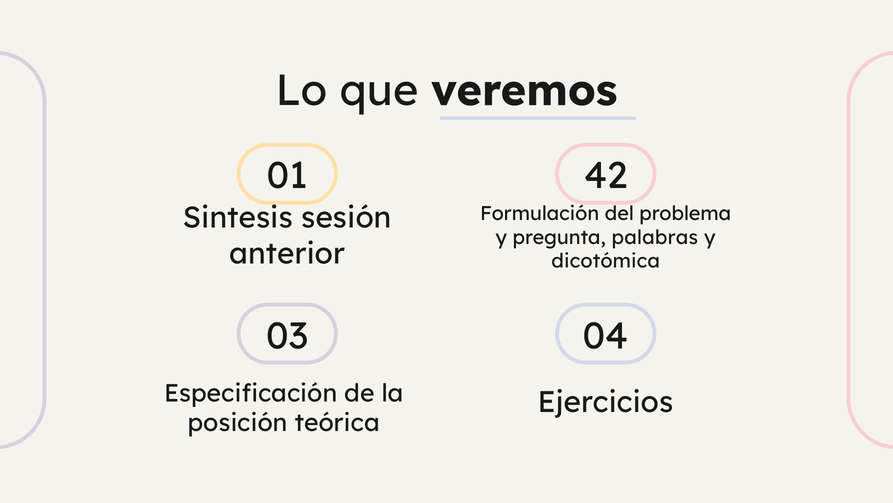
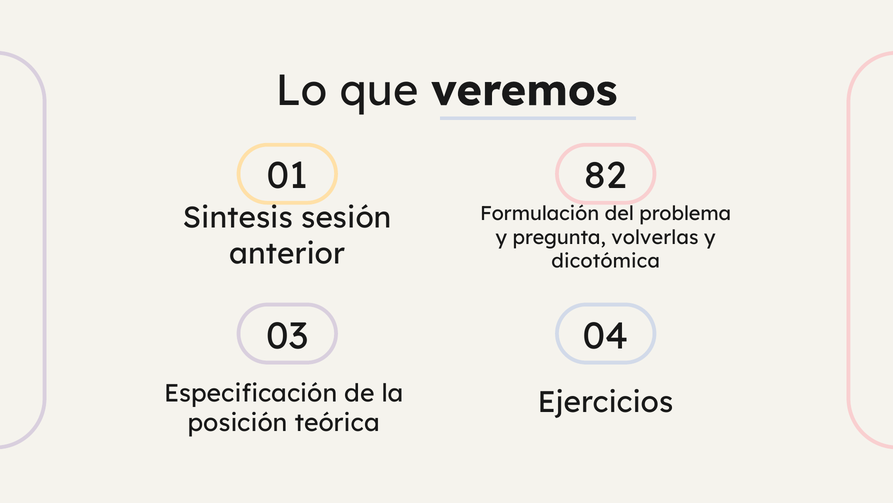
42: 42 -> 82
palabras: palabras -> volverlas
